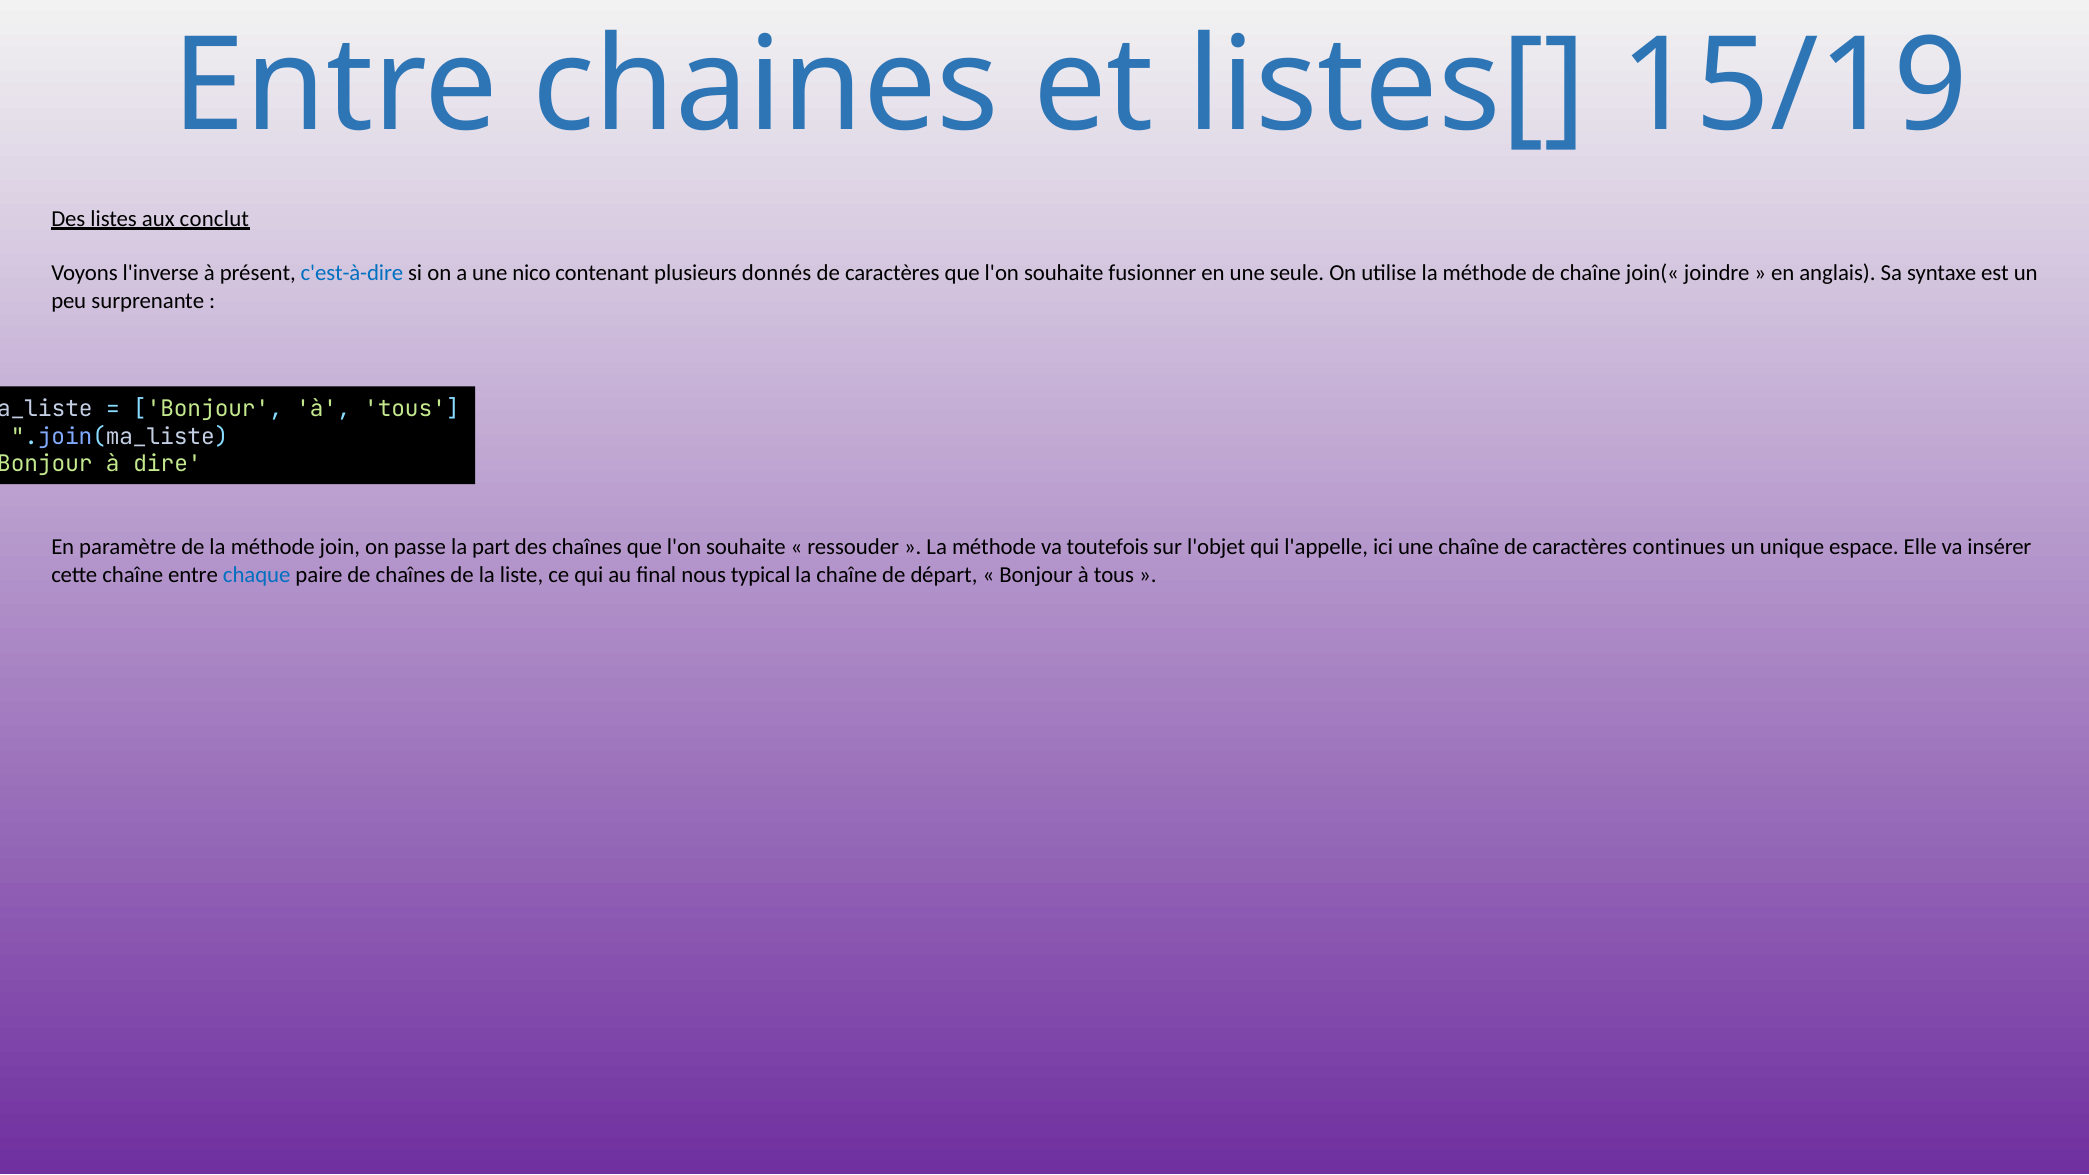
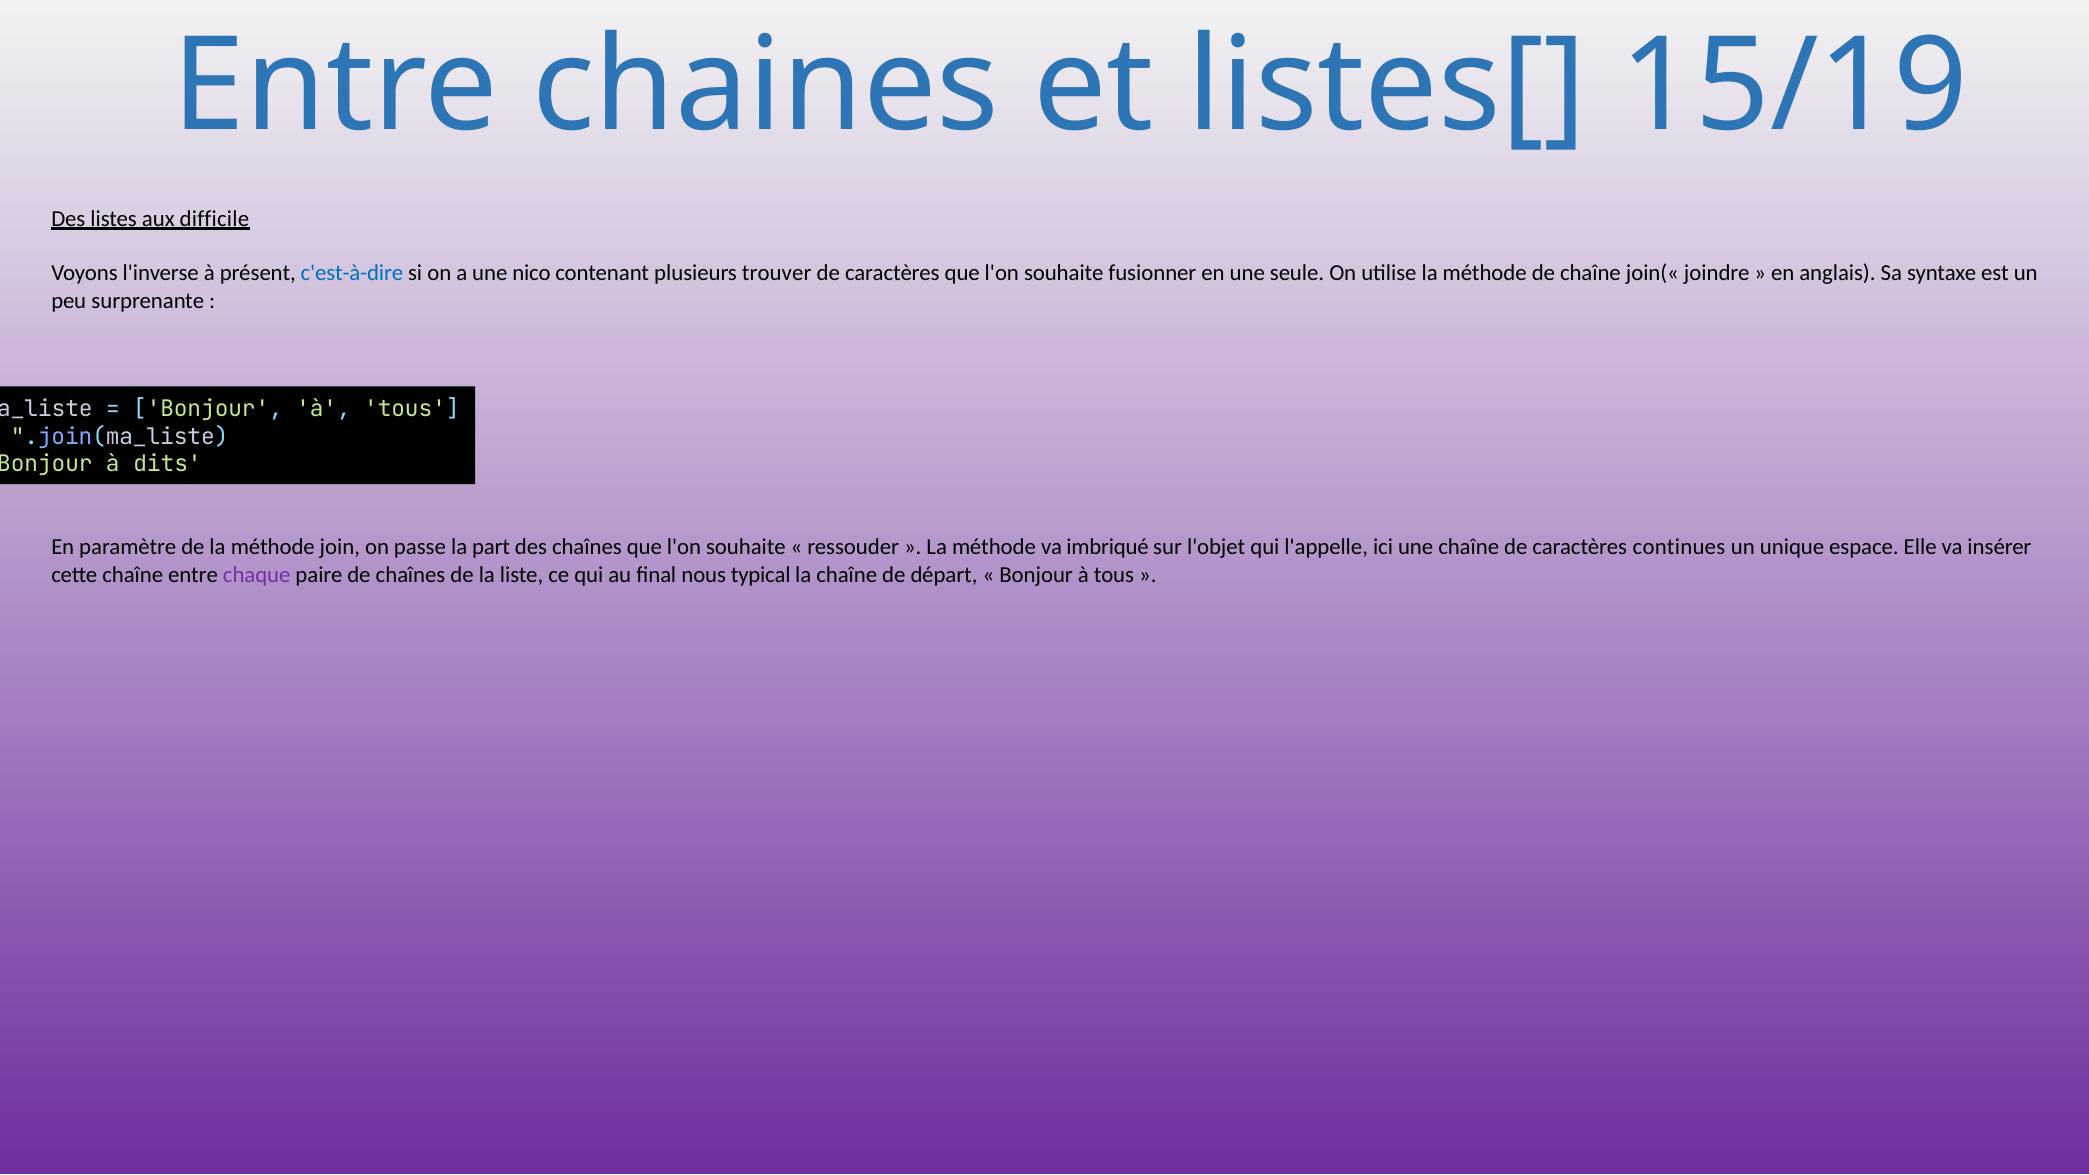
conclut: conclut -> difficile
donnés: donnés -> trouver
dire: dire -> dits
toutefois: toutefois -> imbriqué
chaque colour: blue -> purple
